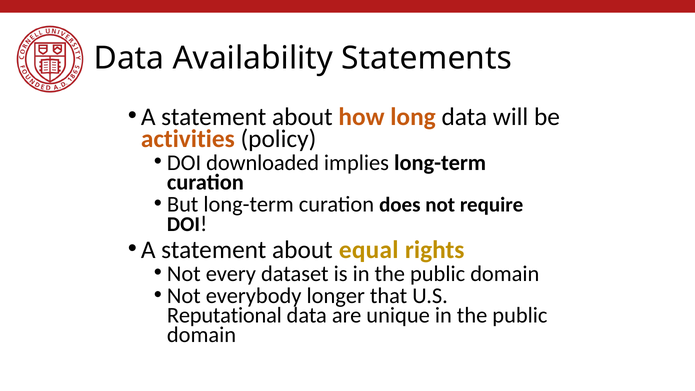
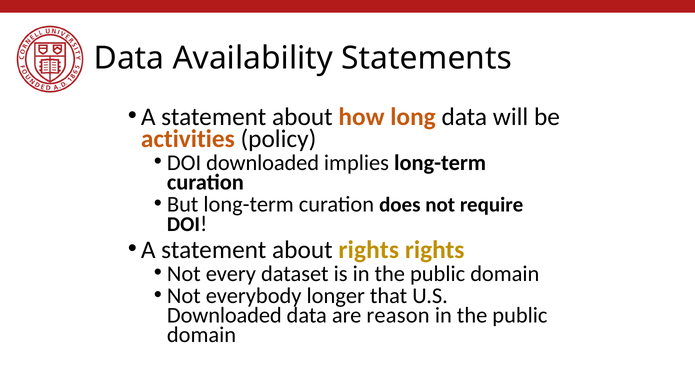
about equal: equal -> rights
Reputational at (224, 315): Reputational -> Downloaded
unique: unique -> reason
